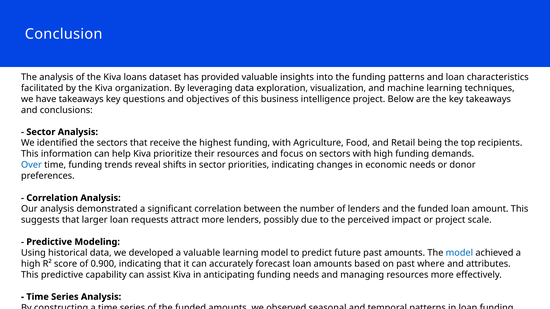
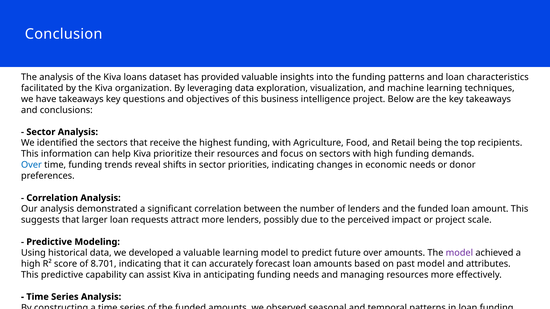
future past: past -> over
model at (459, 253) colour: blue -> purple
0.900: 0.900 -> 8.701
past where: where -> model
